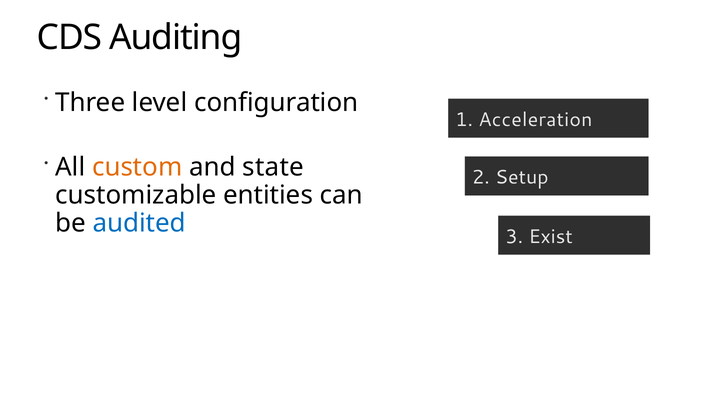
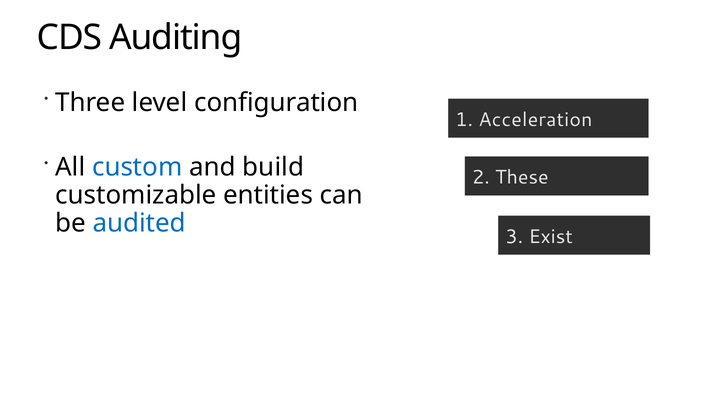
custom colour: orange -> blue
state: state -> build
Setup: Setup -> These
